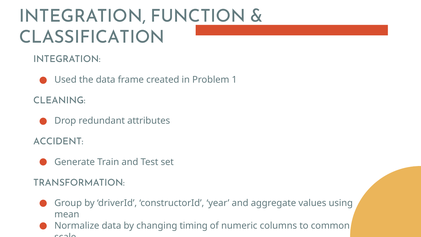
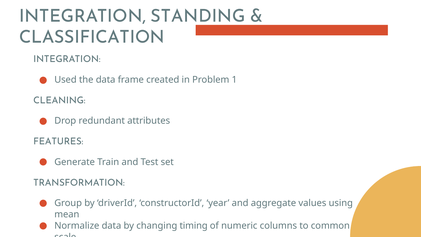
FUNCTION: FUNCTION -> STANDING
ACCIDENT: ACCIDENT -> FEATURES
